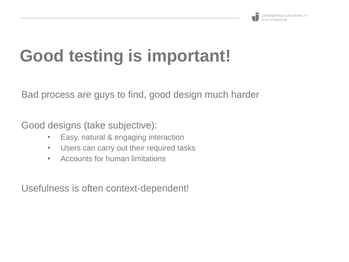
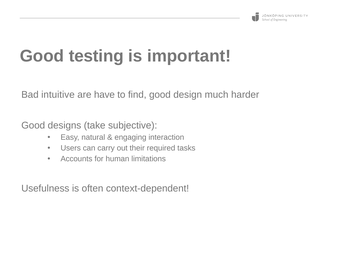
process: process -> intuitive
guys: guys -> have
